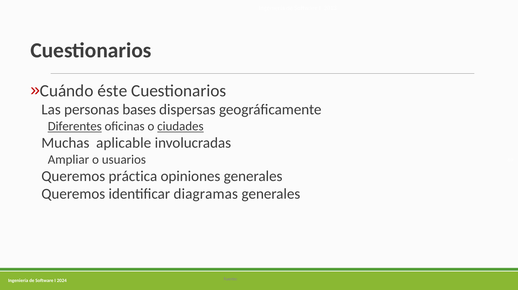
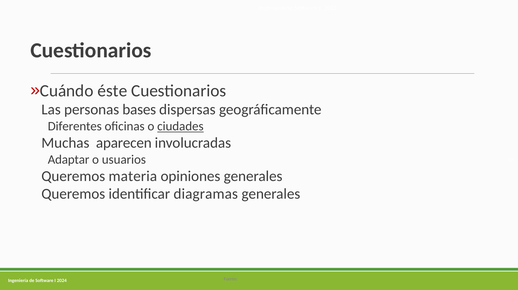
Diferentes underline: present -> none
aplicable: aplicable -> aparecen
Ampliar: Ampliar -> Adaptar
práctica: práctica -> materia
